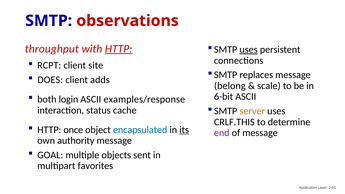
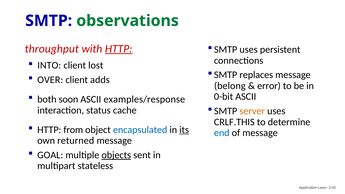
observations colour: red -> green
uses at (249, 50) underline: present -> none
RCPT: RCPT -> INTO
site: site -> lost
DOES: DOES -> OVER
scale: scale -> error
6-bit: 6-bit -> 0-bit
login: login -> soon
once: once -> from
end colour: purple -> blue
authority: authority -> returned
objects underline: none -> present
favorites: favorites -> stateless
